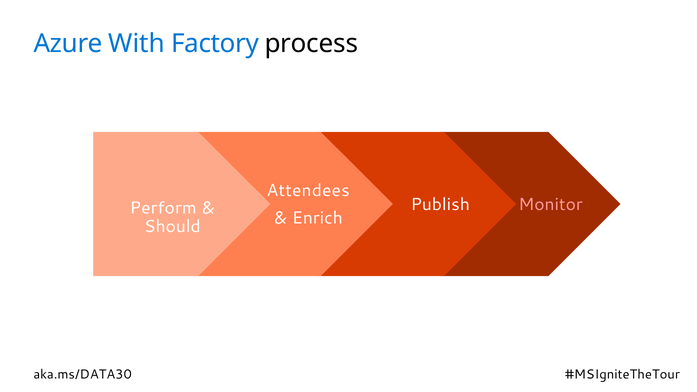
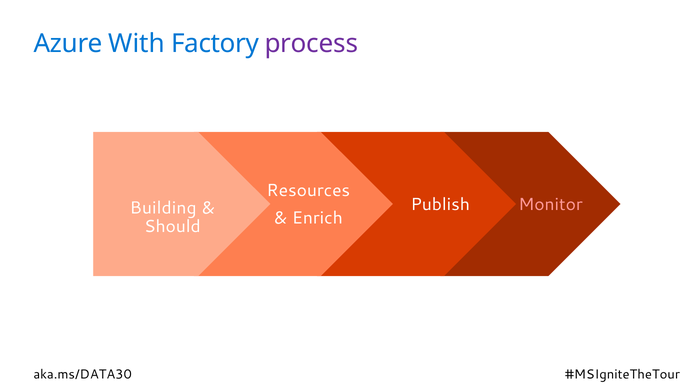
process colour: black -> purple
Attendees: Attendees -> Resources
Perform: Perform -> Building
